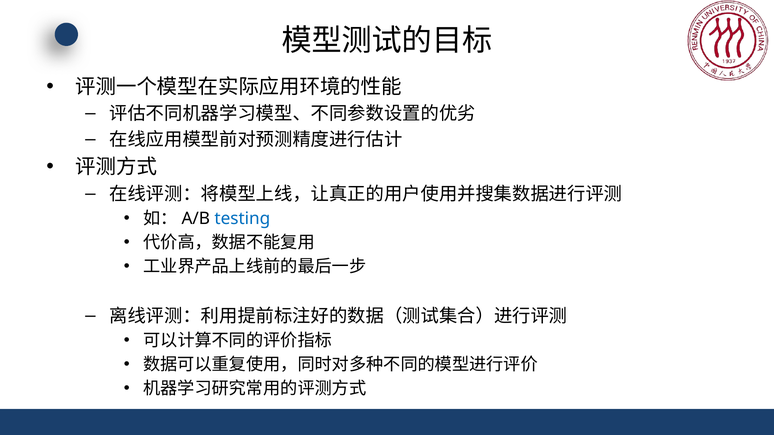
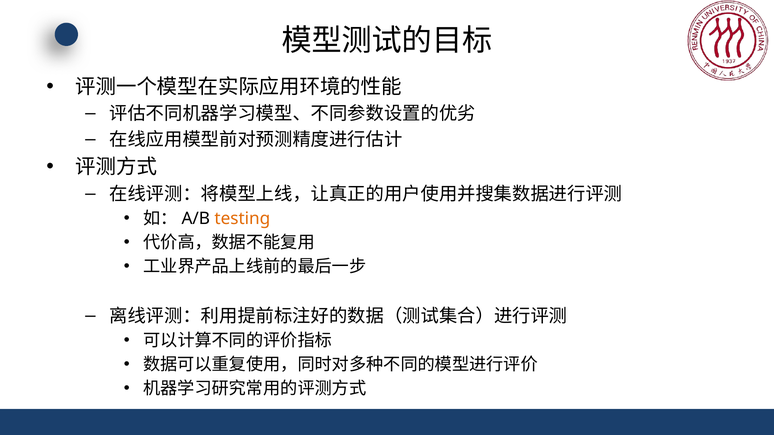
testing colour: blue -> orange
